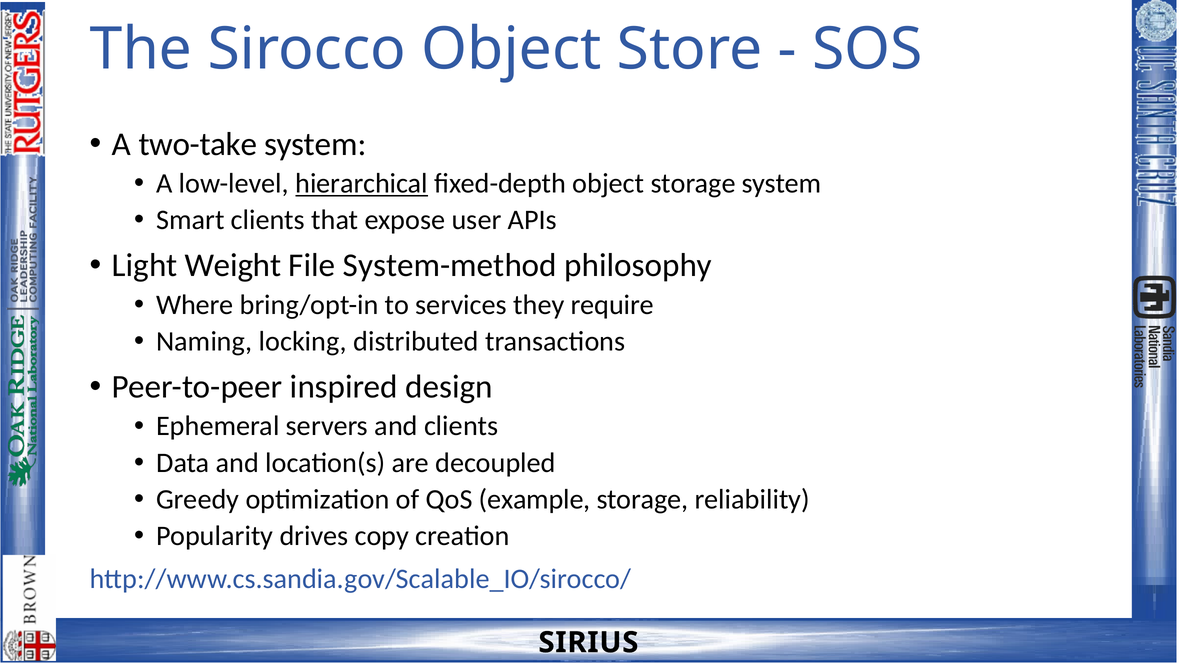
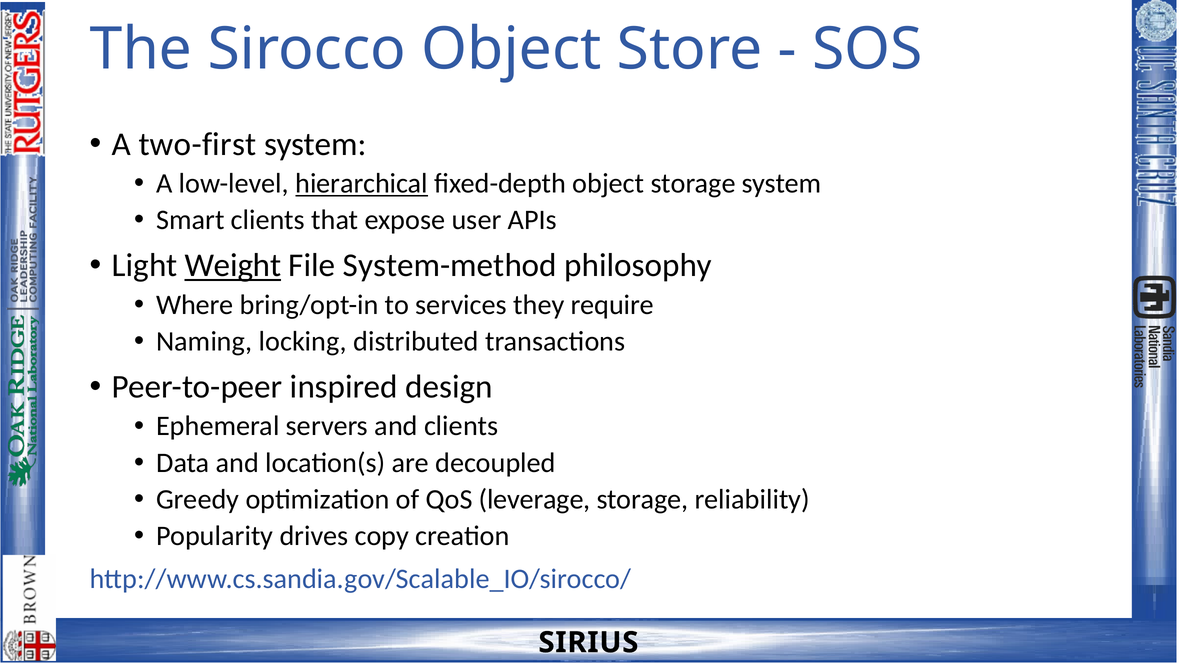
two-take: two-take -> two-first
Weight underline: none -> present
example: example -> leverage
